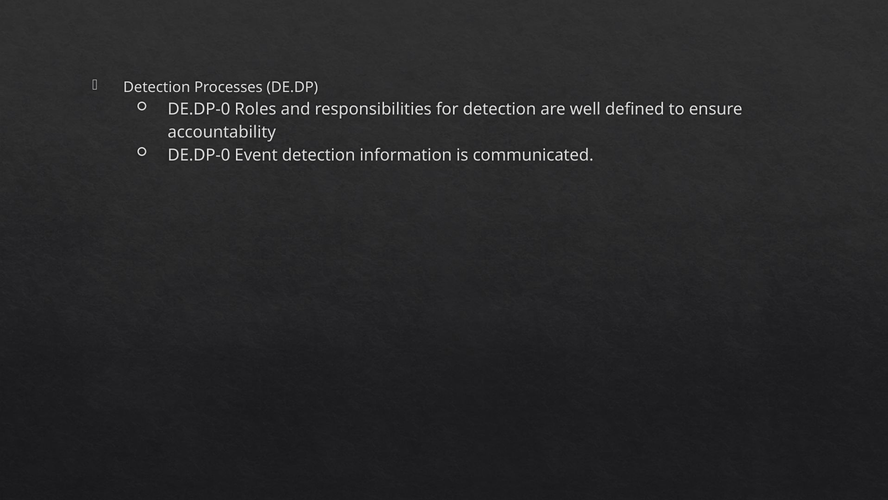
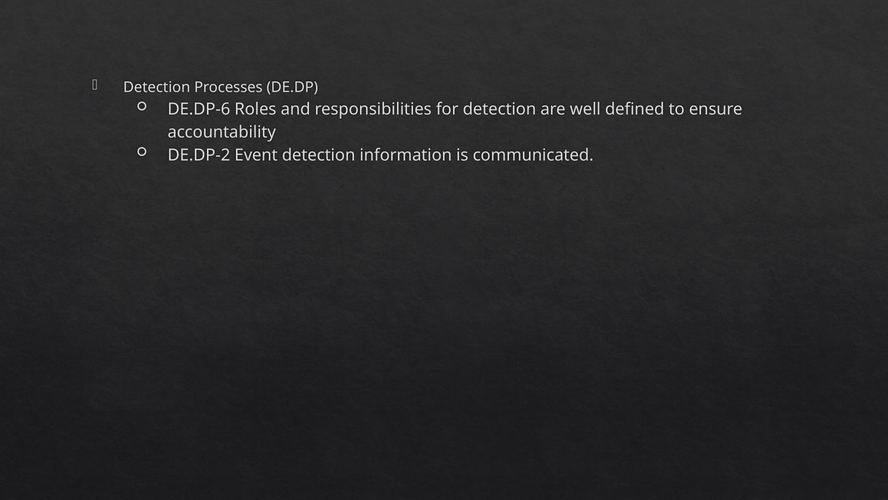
DE.DP-0 at (199, 109): DE.DP-0 -> DE.DP-6
DE.DP-0 at (199, 155): DE.DP-0 -> DE.DP-2
